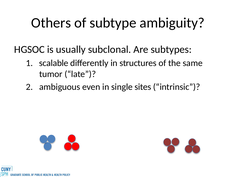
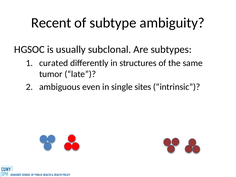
Others: Others -> Recent
scalable: scalable -> curated
